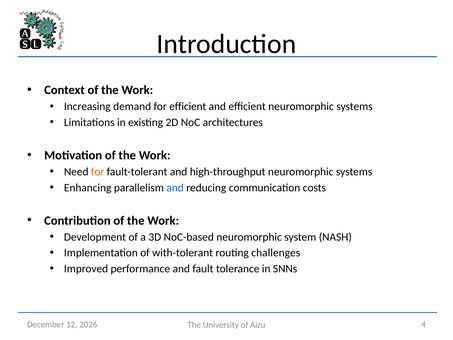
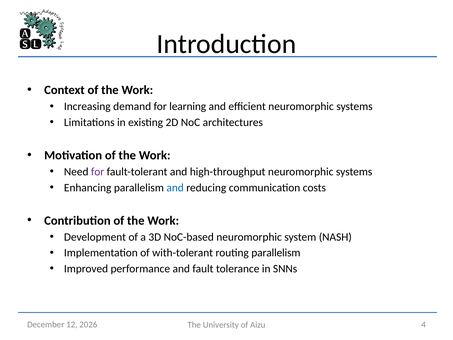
for efficient: efficient -> learning
for at (98, 172) colour: orange -> purple
routing challenges: challenges -> parallelism
